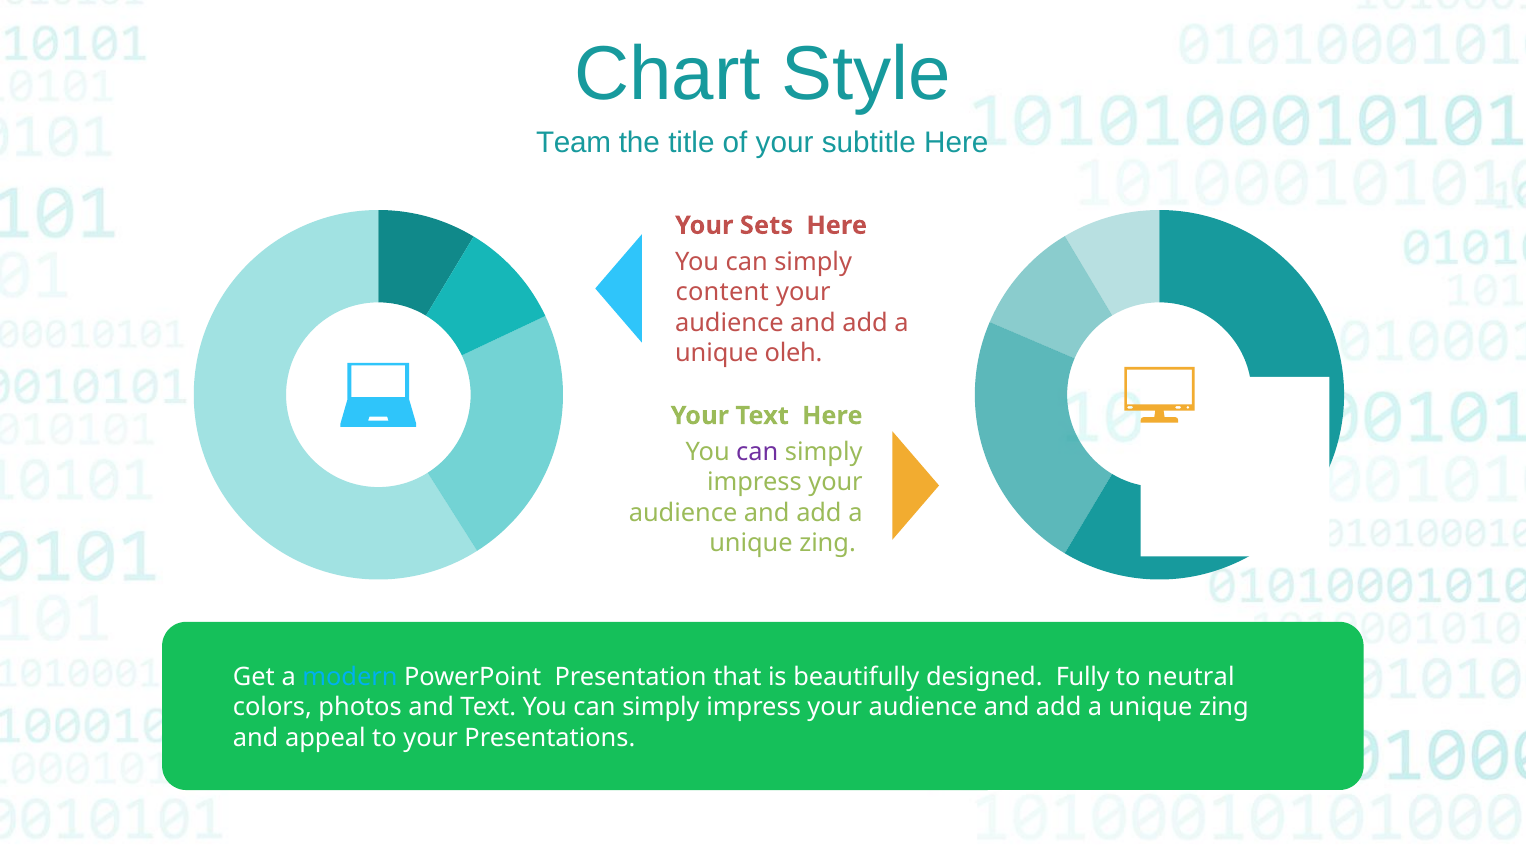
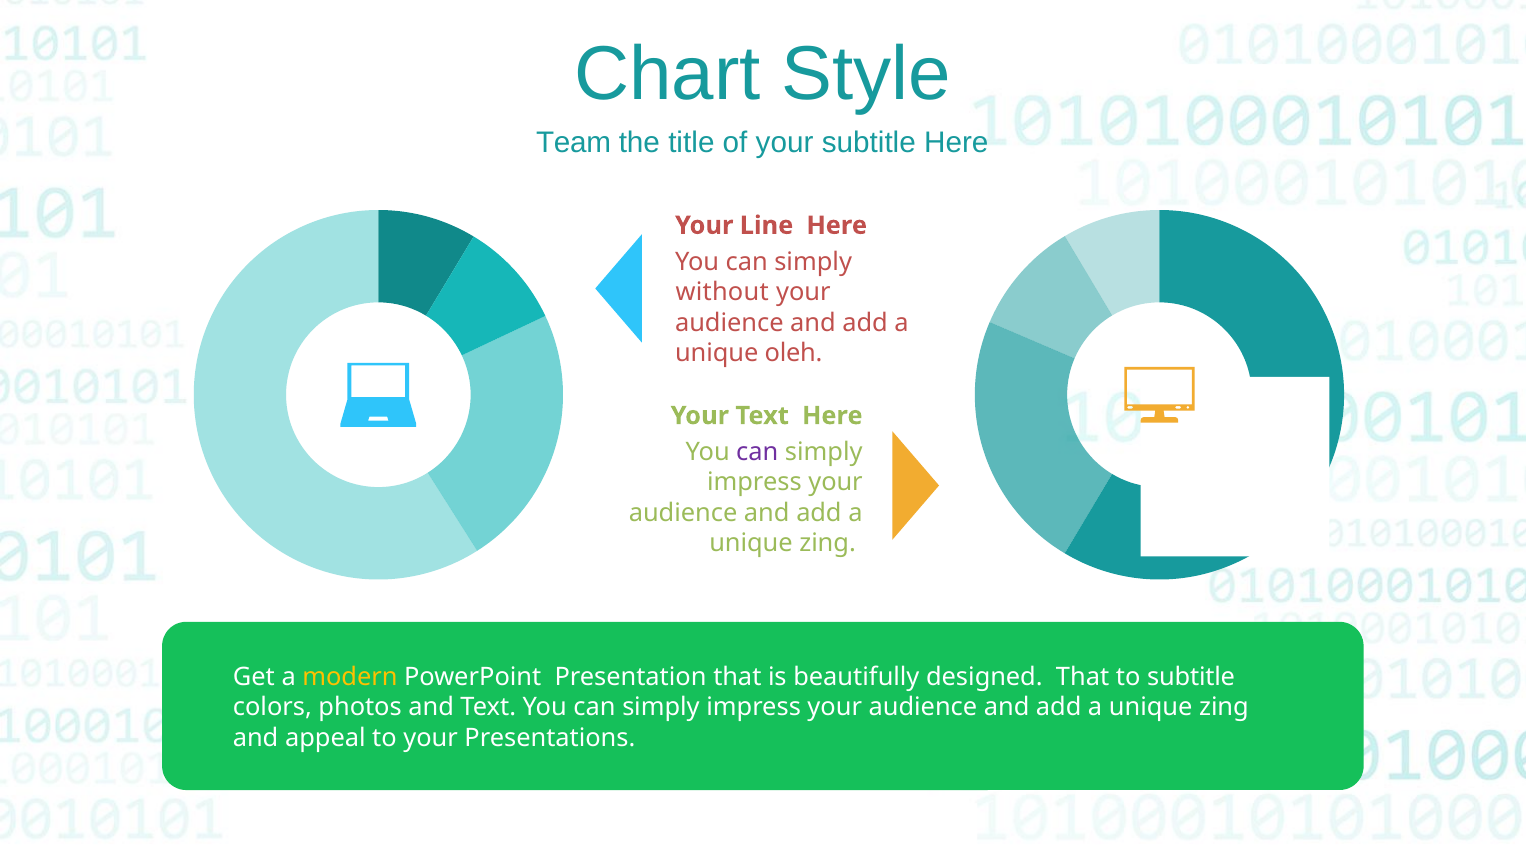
Sets: Sets -> Line
content: content -> without
modern colour: light blue -> yellow
designed Fully: Fully -> That
to neutral: neutral -> subtitle
